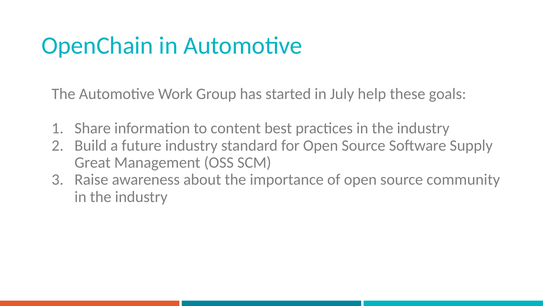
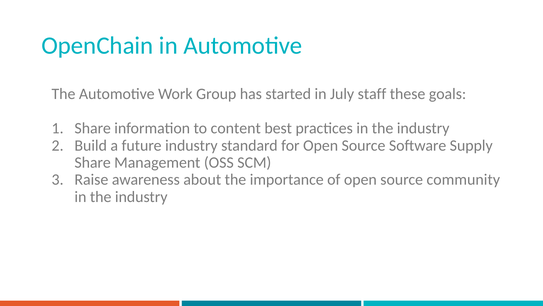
help: help -> staff
Great at (93, 162): Great -> Share
